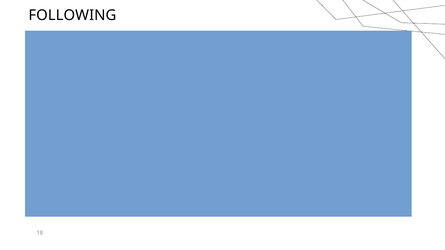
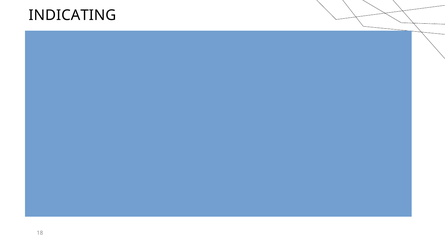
FOLLOWING: FOLLOWING -> INDICATING
